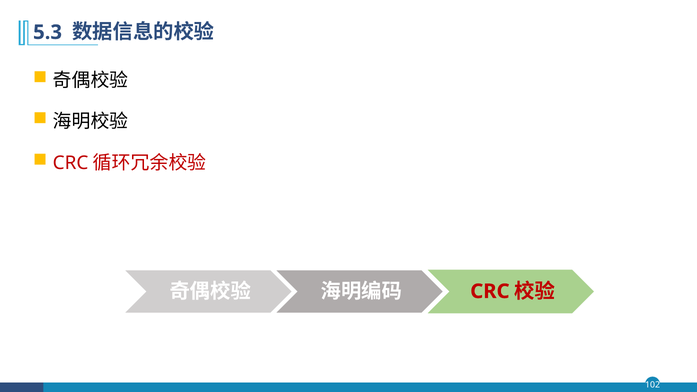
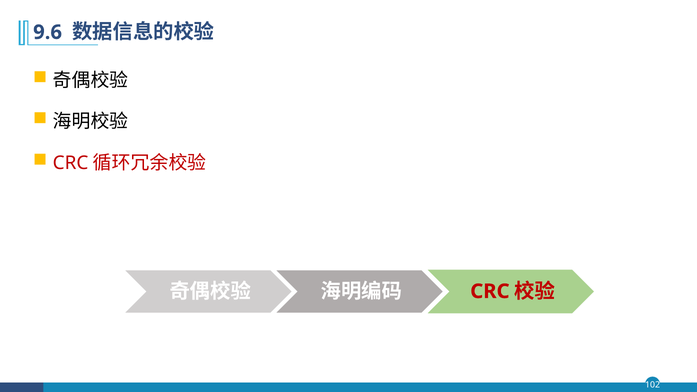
5.3: 5.3 -> 9.6
